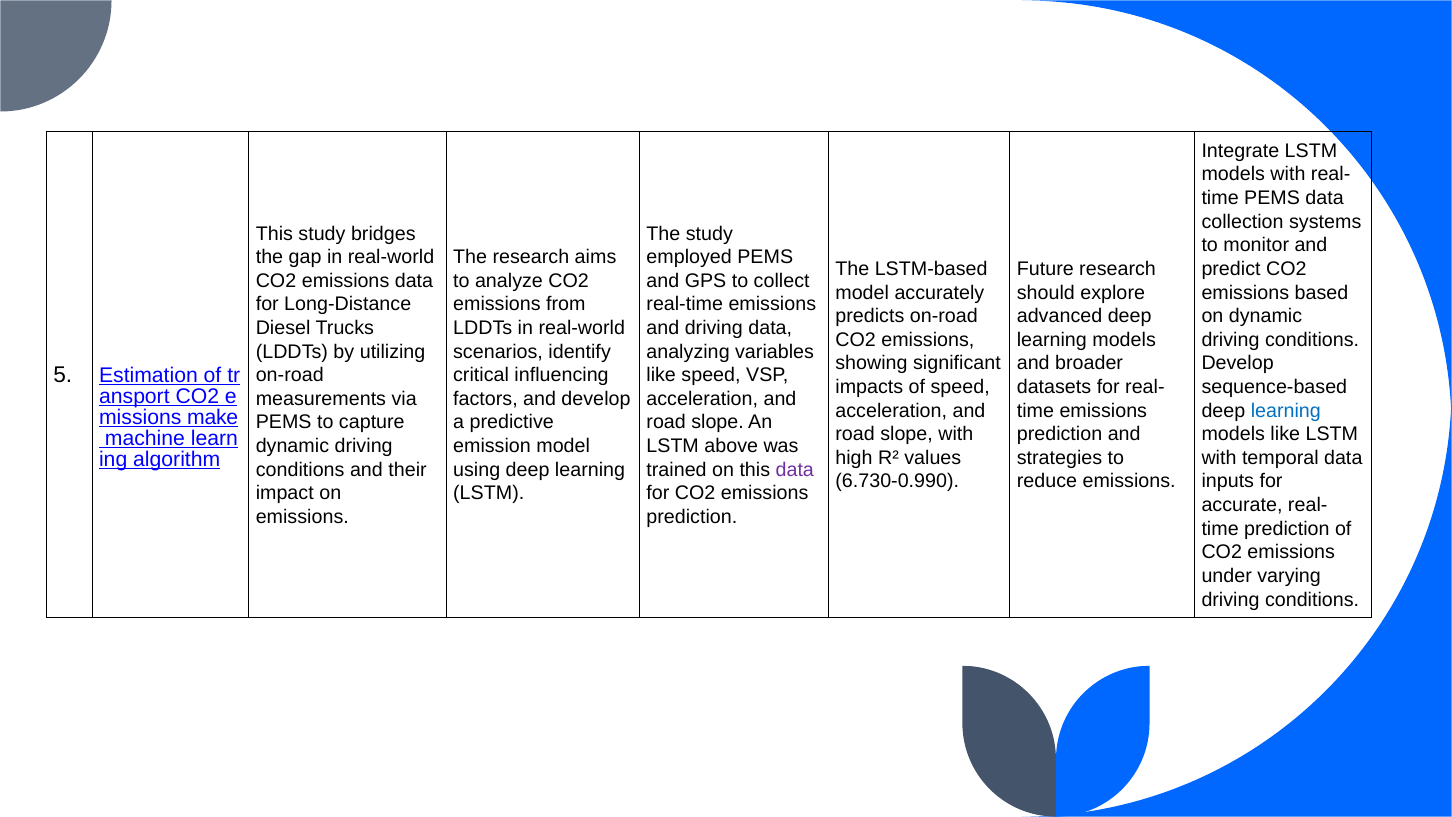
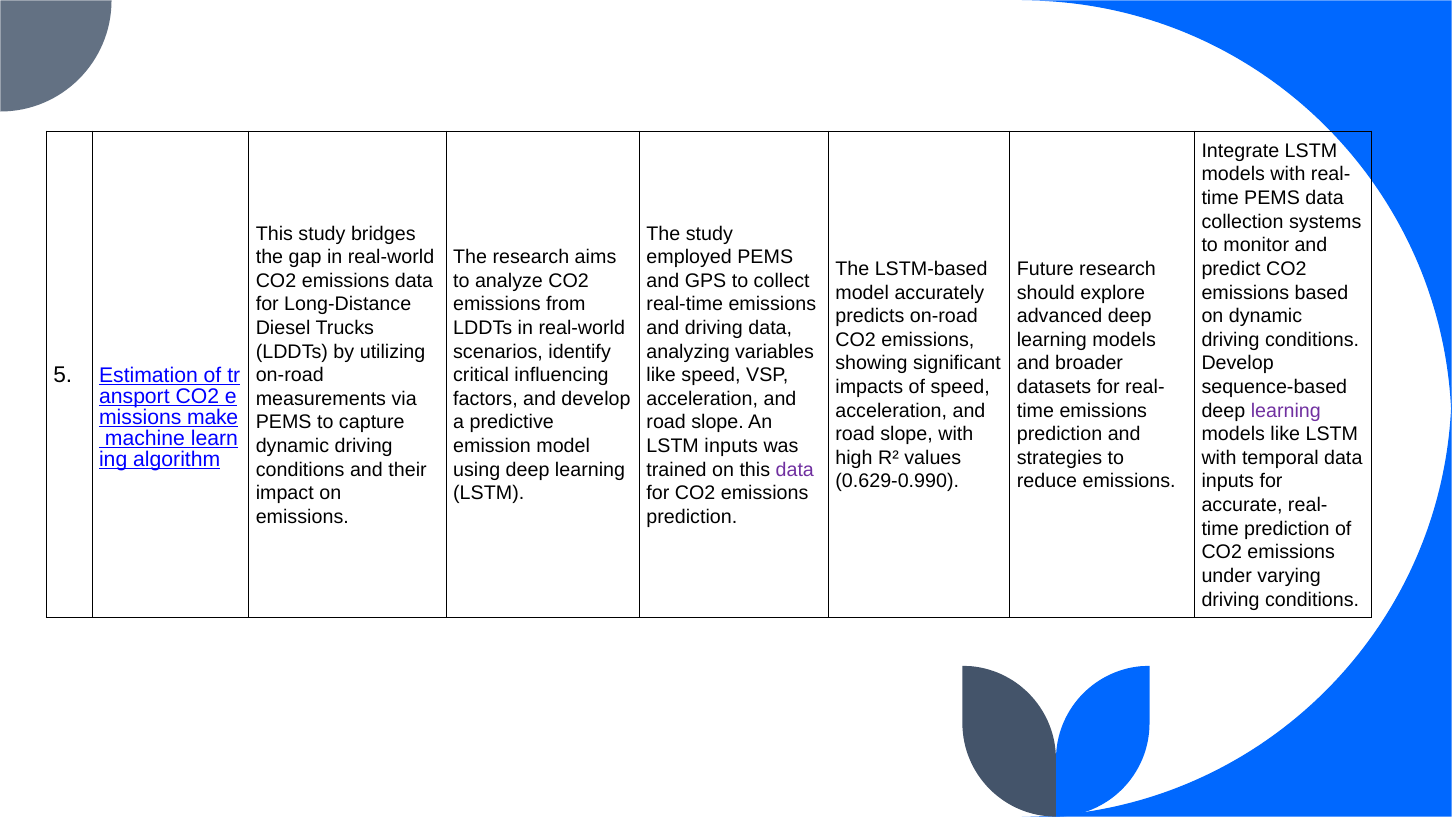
learning at (1286, 411) colour: blue -> purple
LSTM above: above -> inputs
6.730-0.990: 6.730-0.990 -> 0.629-0.990
